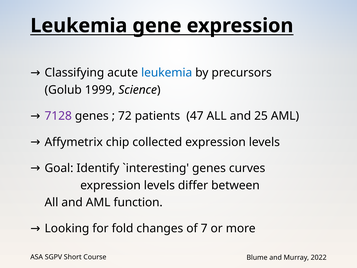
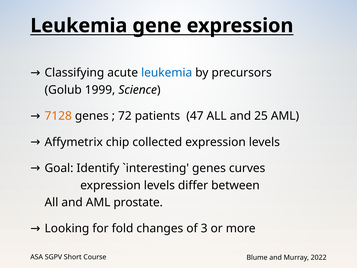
7128 colour: purple -> orange
function: function -> prostate
7: 7 -> 3
